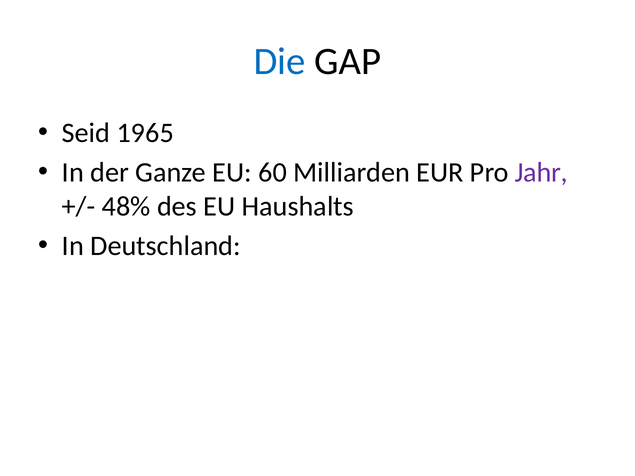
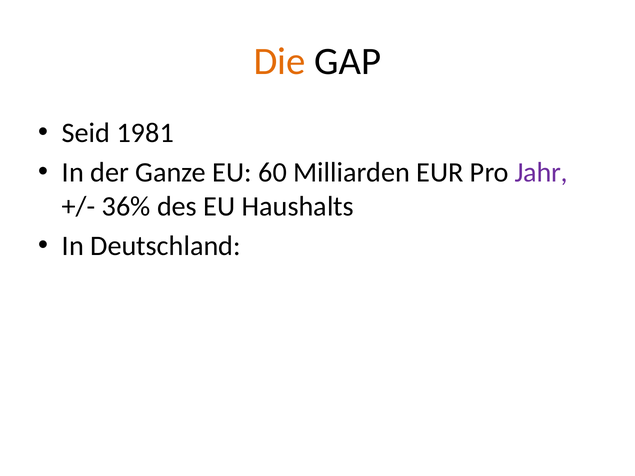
Die colour: blue -> orange
1965: 1965 -> 1981
48%: 48% -> 36%
